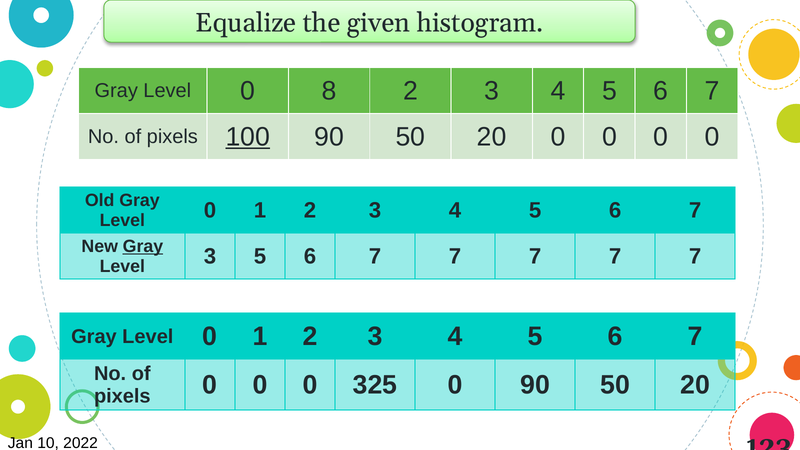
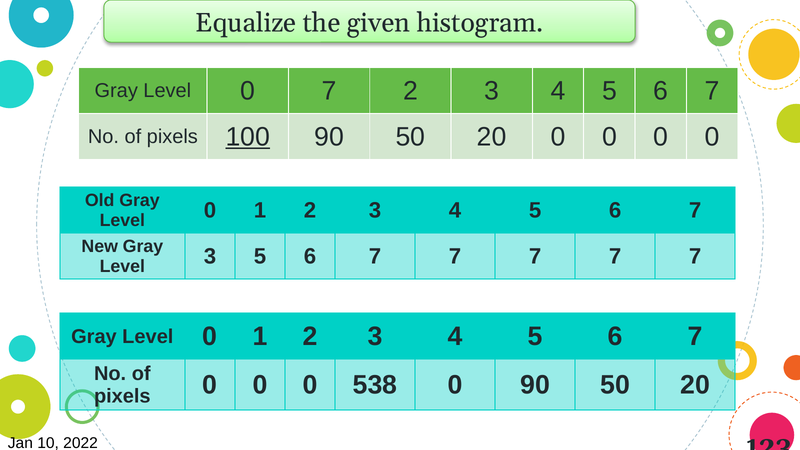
0 8: 8 -> 7
Gray at (143, 247) underline: present -> none
325: 325 -> 538
